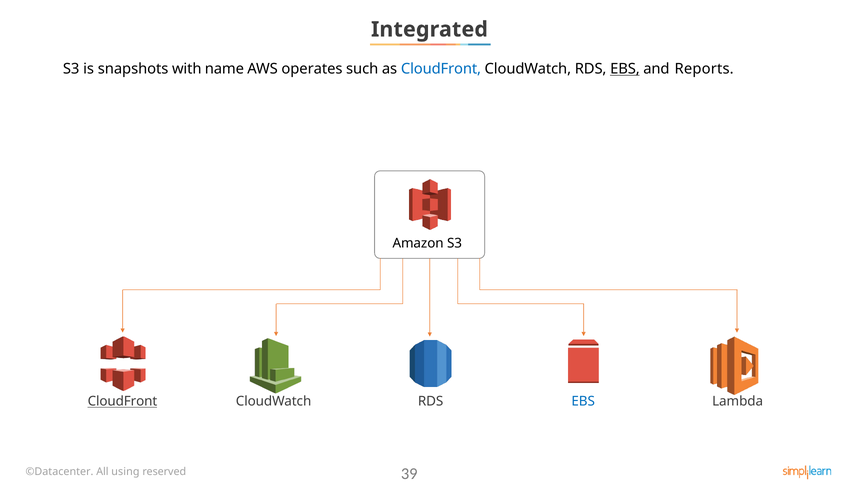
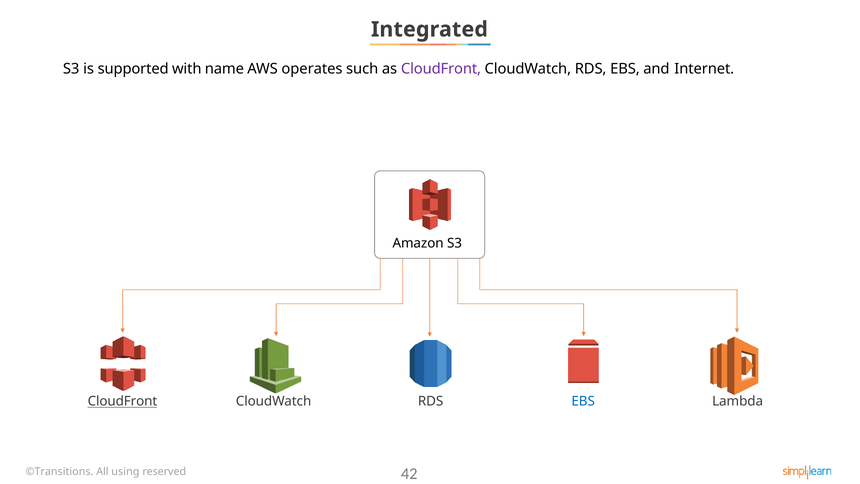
snapshots: snapshots -> supported
CloudFront at (441, 69) colour: blue -> purple
EBS at (625, 69) underline: present -> none
Reports: Reports -> Internet
©Datacenter: ©Datacenter -> ©Transitions
39: 39 -> 42
